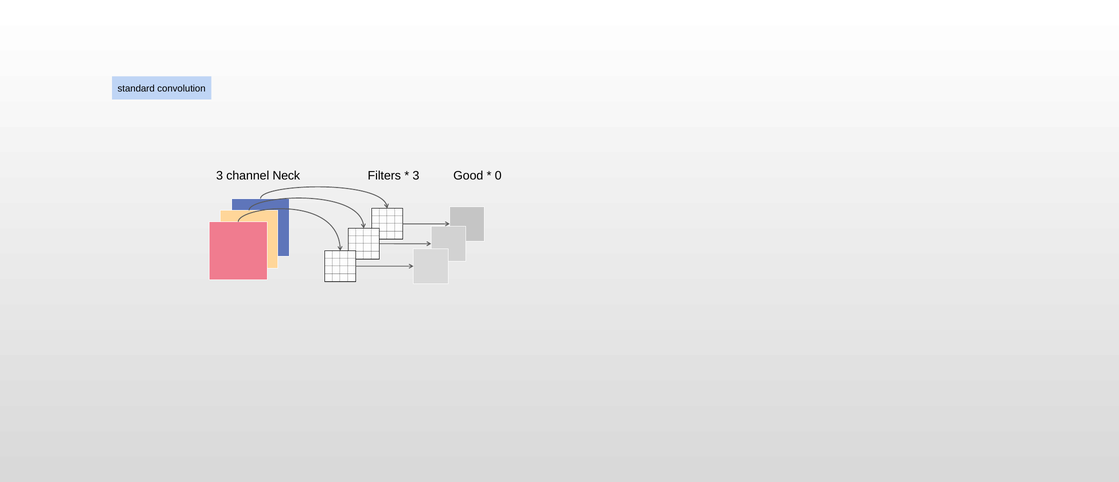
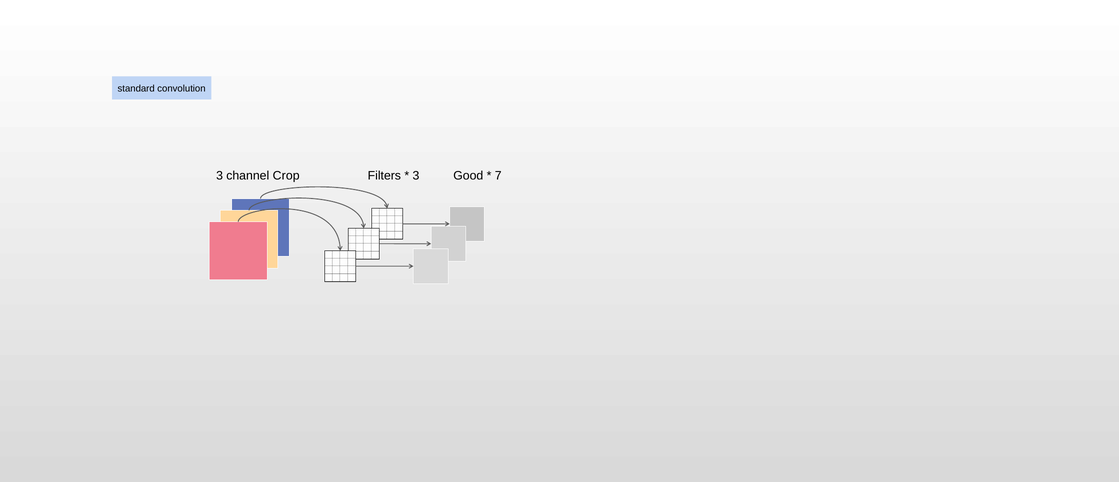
Neck: Neck -> Crop
0: 0 -> 7
